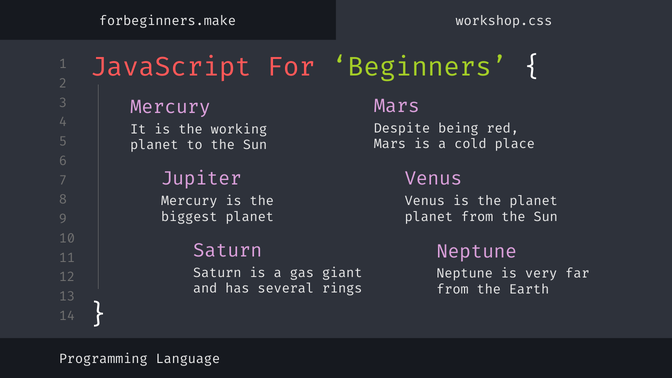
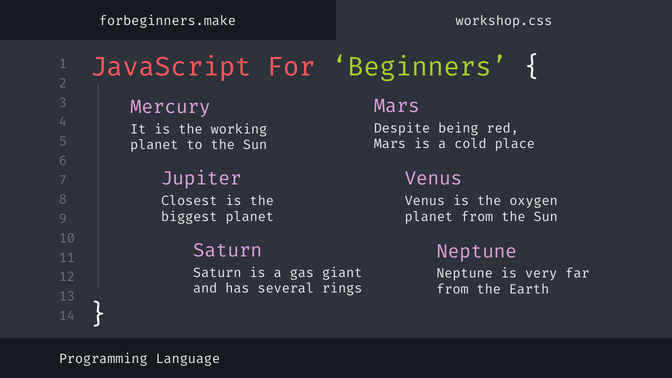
Mercury at (189, 201): Mercury -> Closest
the planet: planet -> oxygen
